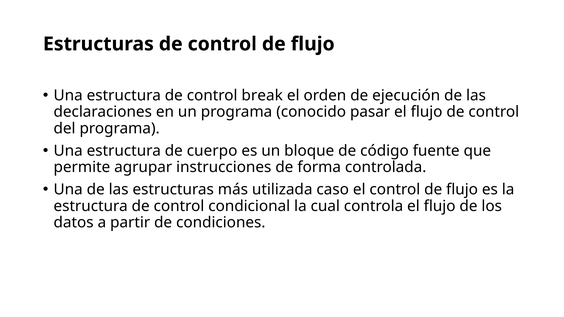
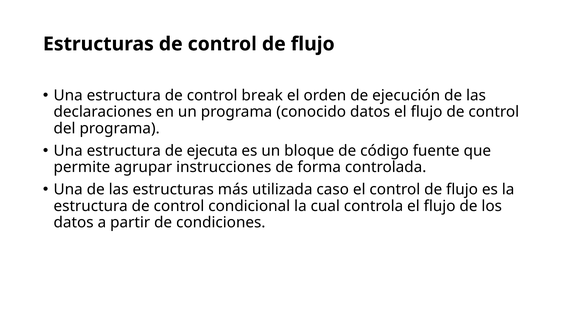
conocido pasar: pasar -> datos
cuerpo: cuerpo -> ejecuta
